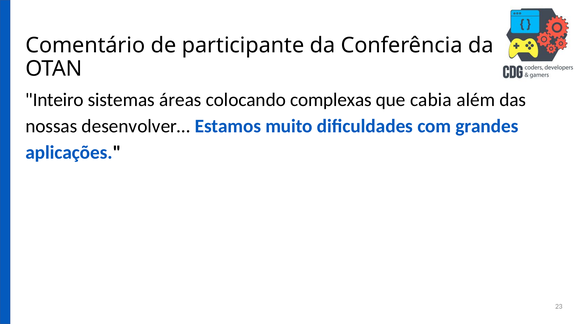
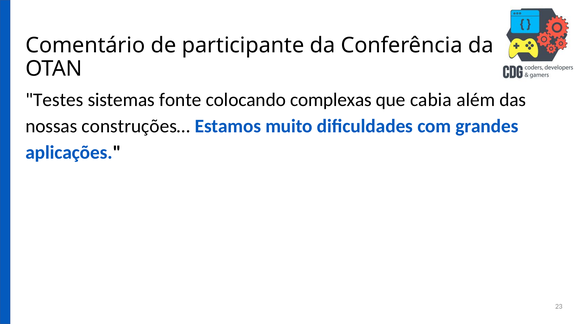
Inteiro: Inteiro -> Testes
áreas: áreas -> fonte
desenvolver…: desenvolver… -> construções…
